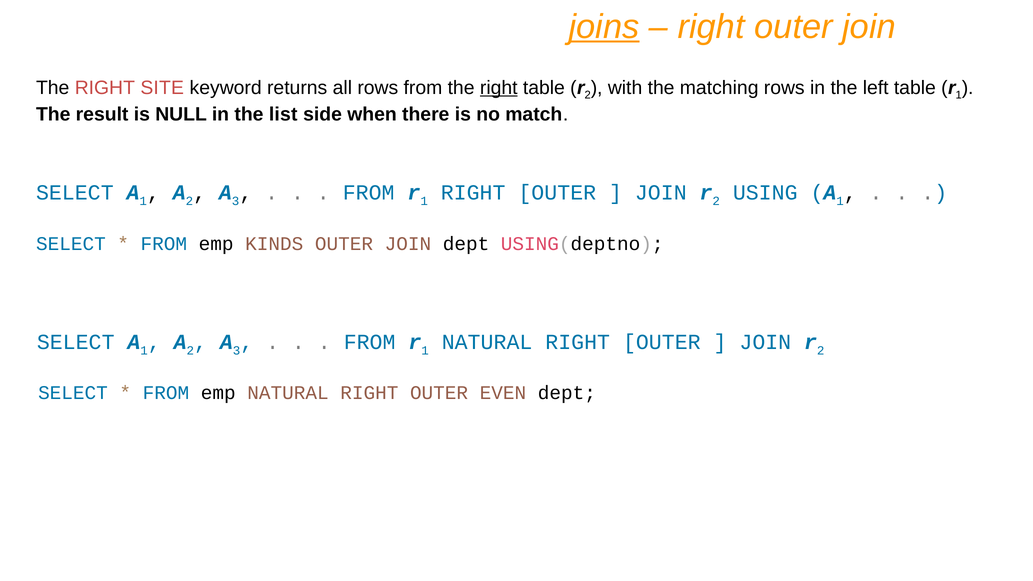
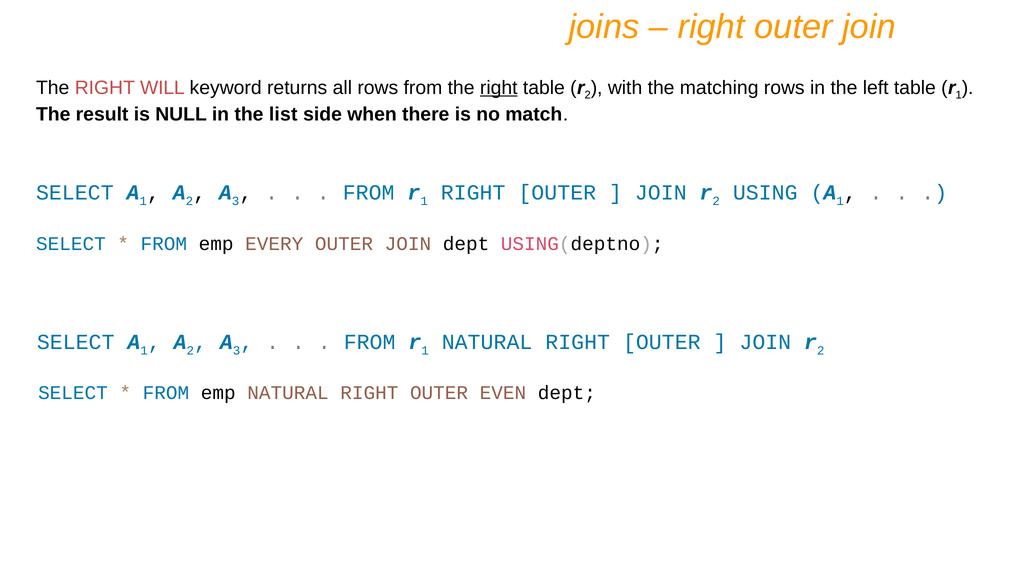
joins underline: present -> none
SITE: SITE -> WILL
KINDS: KINDS -> EVERY
